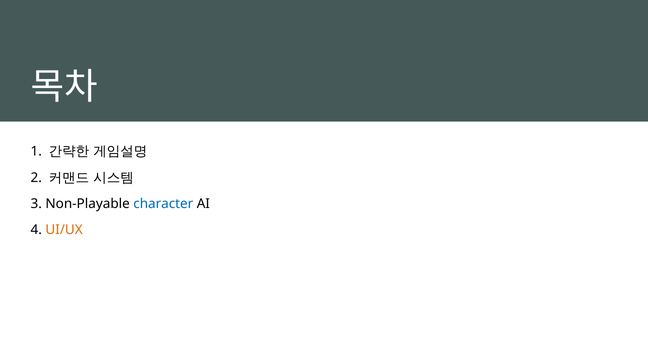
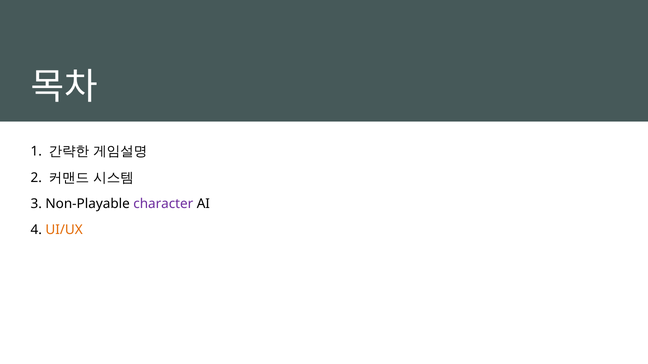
character colour: blue -> purple
